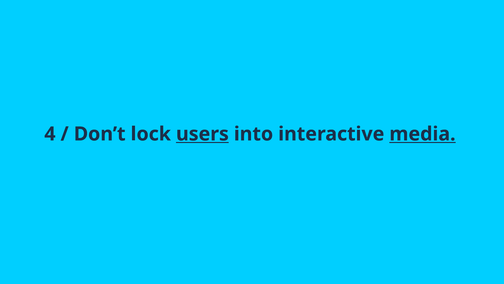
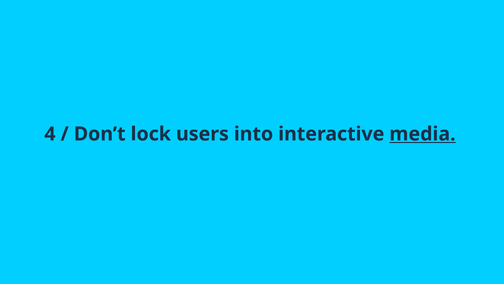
users underline: present -> none
